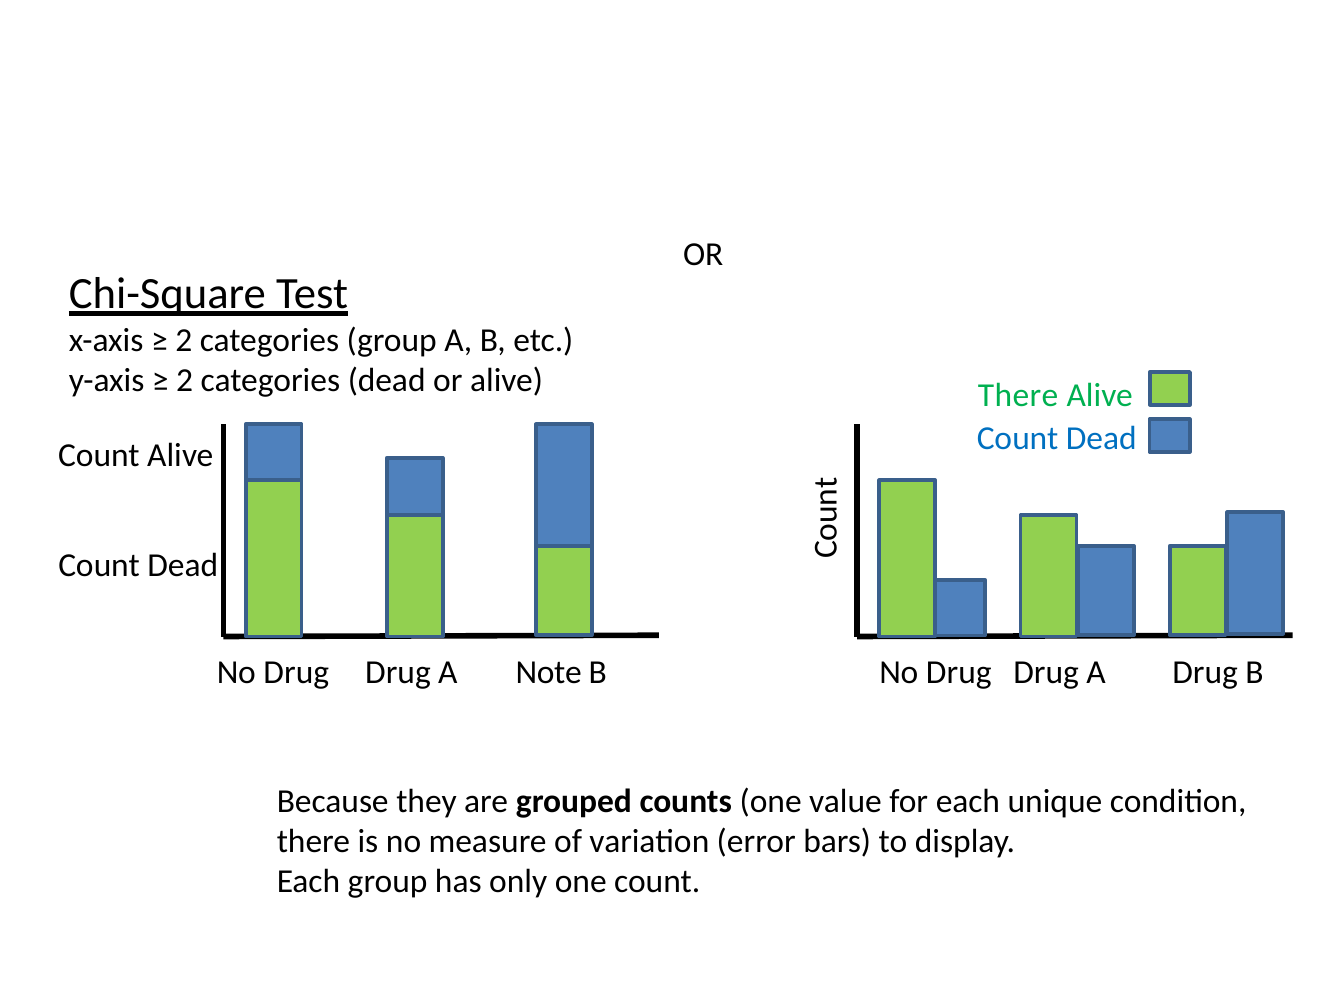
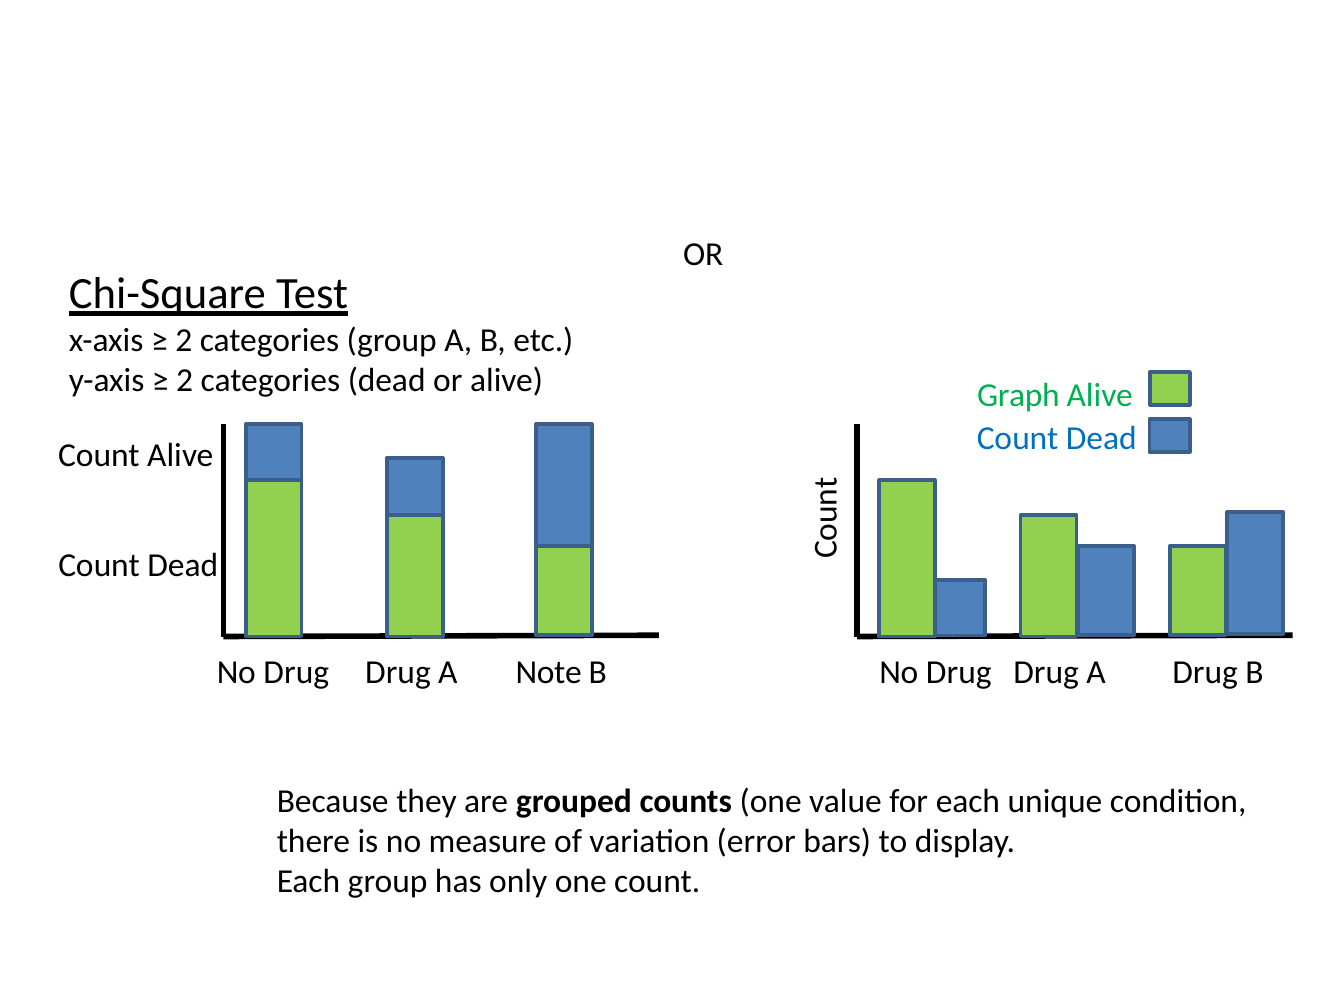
There at (1018, 396): There -> Graph
